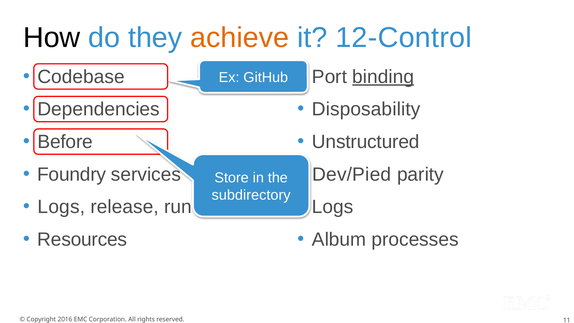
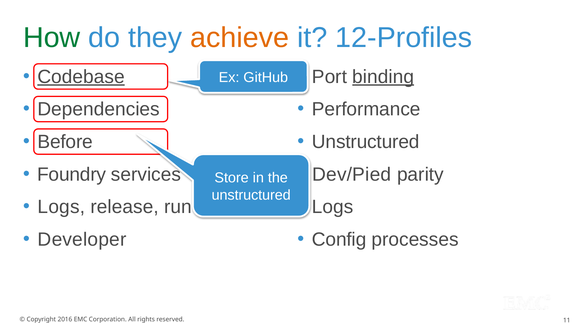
How colour: black -> green
12-Control: 12-Control -> 12-Profiles
Codebase underline: none -> present
Disposability: Disposability -> Performance
subdirectory at (251, 195): subdirectory -> unstructured
Resources: Resources -> Developer
Album: Album -> Config
